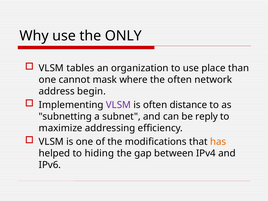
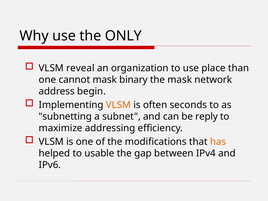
tables: tables -> reveal
where: where -> binary
the often: often -> mask
VLSM at (118, 105) colour: purple -> orange
distance: distance -> seconds
hiding: hiding -> usable
